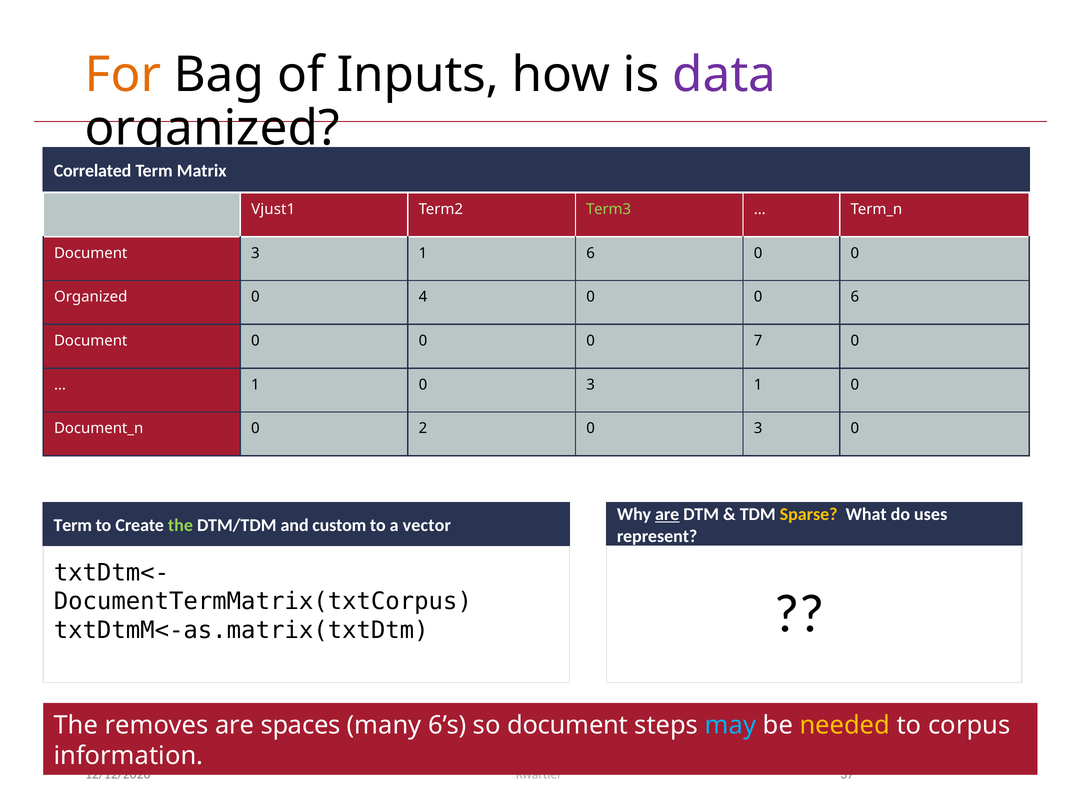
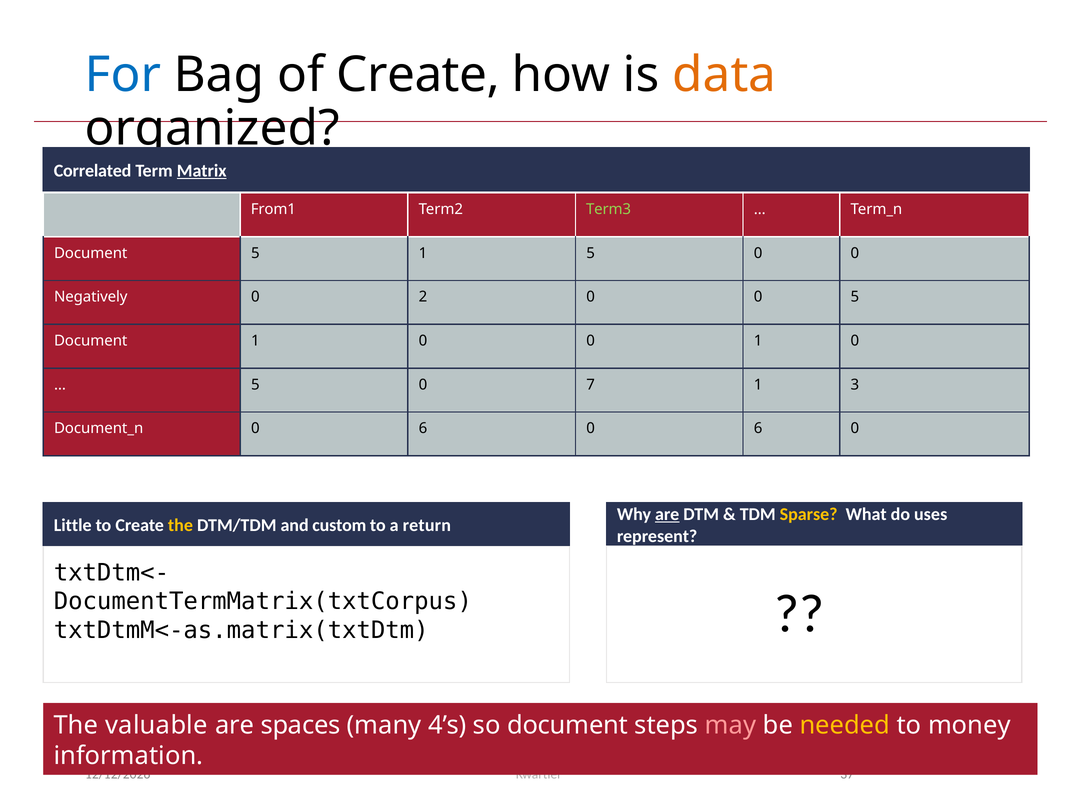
For colour: orange -> blue
of Inputs: Inputs -> Create
data colour: purple -> orange
Matrix underline: none -> present
Vjust1: Vjust1 -> From1
Document 3: 3 -> 5
1 6: 6 -> 5
Organized at (91, 297): Organized -> Negatively
4: 4 -> 2
0 6: 6 -> 5
Document 0: 0 -> 1
0 7: 7 -> 1
1 at (255, 385): 1 -> 5
3 at (591, 385): 3 -> 7
0 at (855, 385): 0 -> 3
2 at (423, 428): 2 -> 6
3 at (758, 428): 3 -> 6
Term at (73, 525): Term -> Little
the at (180, 525) colour: light green -> yellow
vector: vector -> return
removes: removes -> valuable
6’s: 6’s -> 4’s
may colour: light blue -> pink
corpus: corpus -> money
